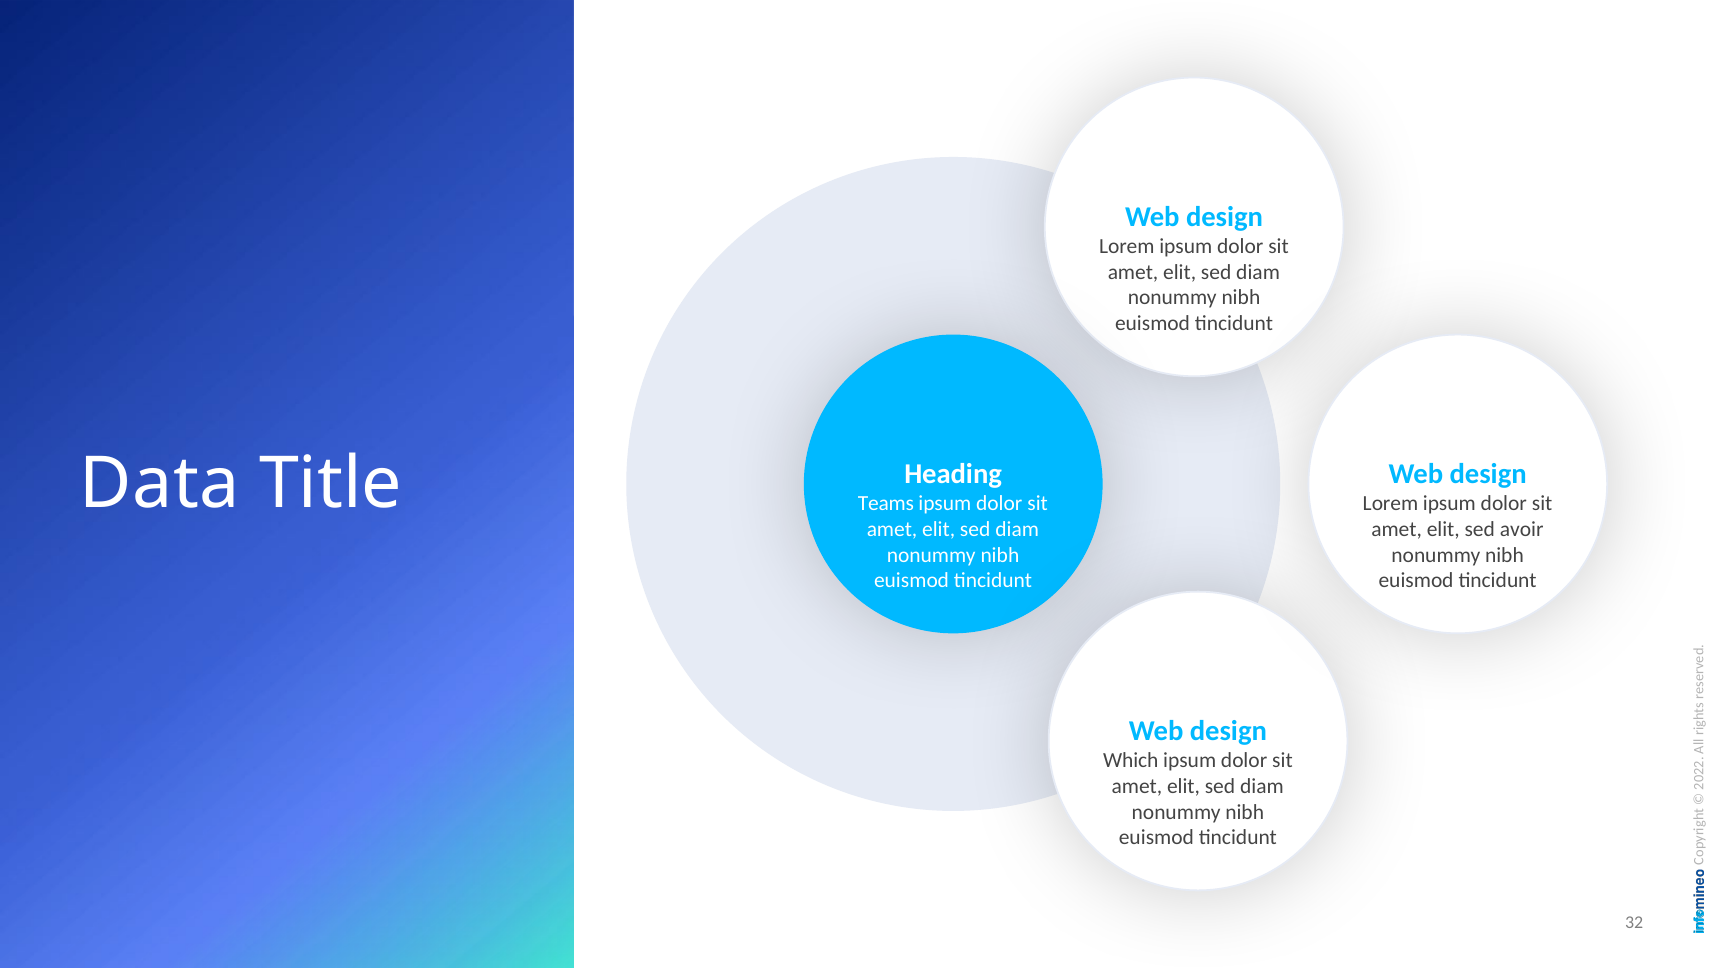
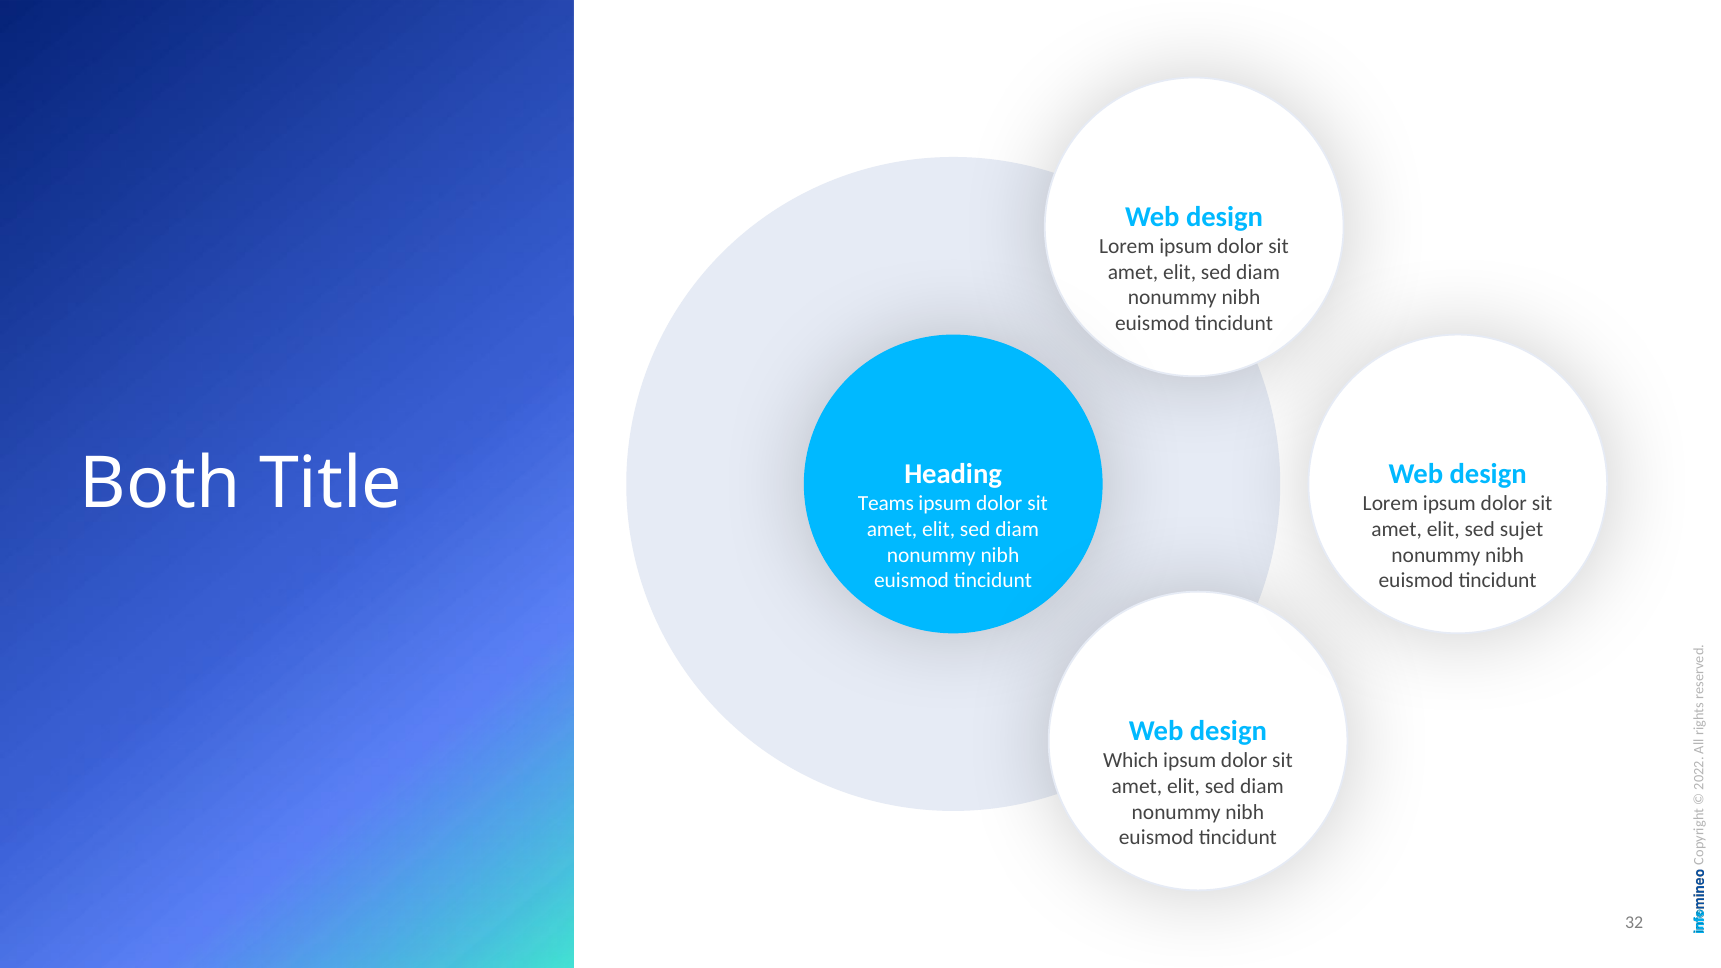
Data: Data -> Both
avoir: avoir -> sujet
